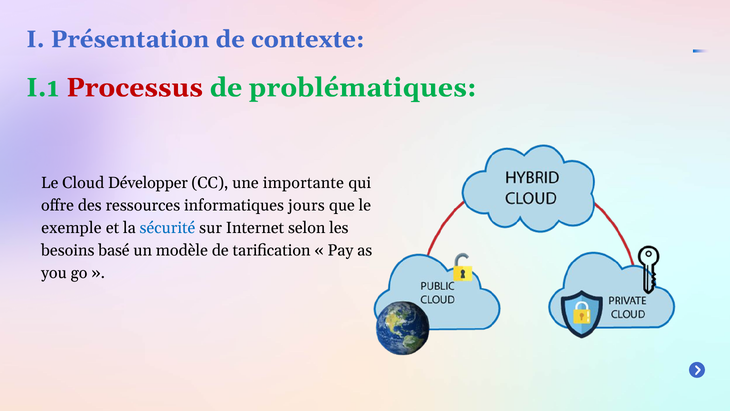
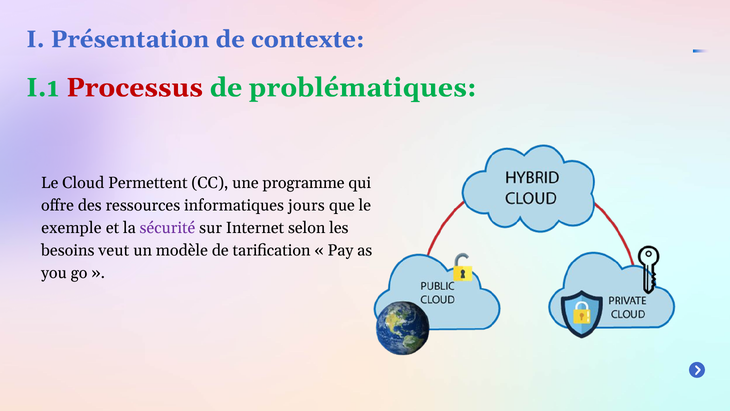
Développer: Développer -> Permettent
importante: importante -> programme
sécurité colour: blue -> purple
basé: basé -> veut
